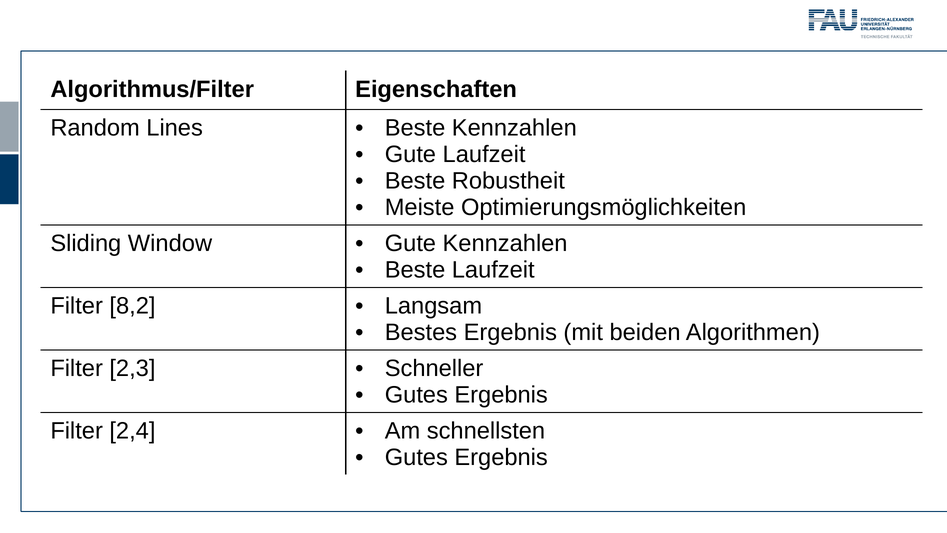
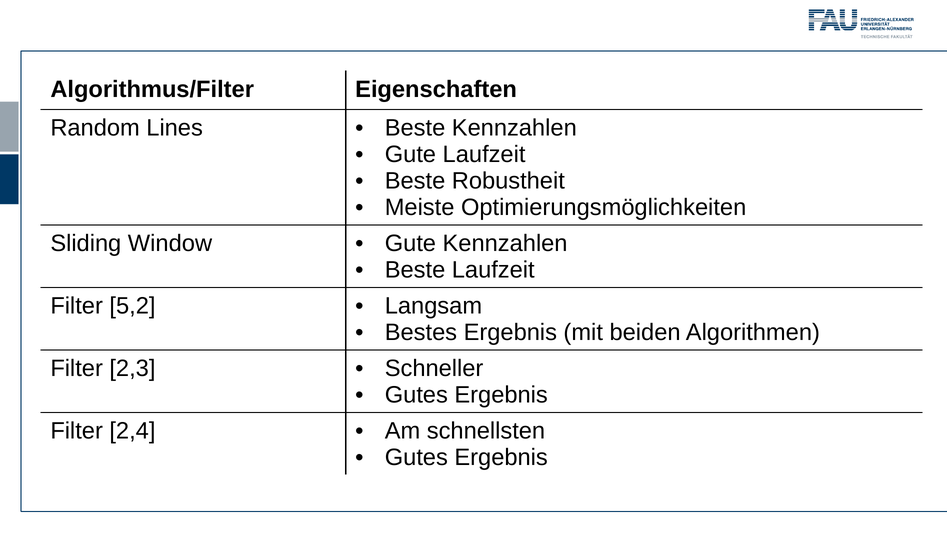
8,2: 8,2 -> 5,2
